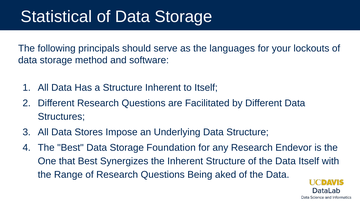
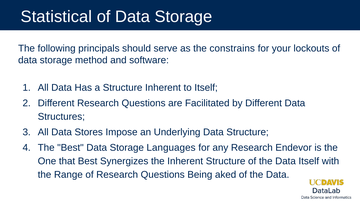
languages: languages -> constrains
Foundation: Foundation -> Languages
